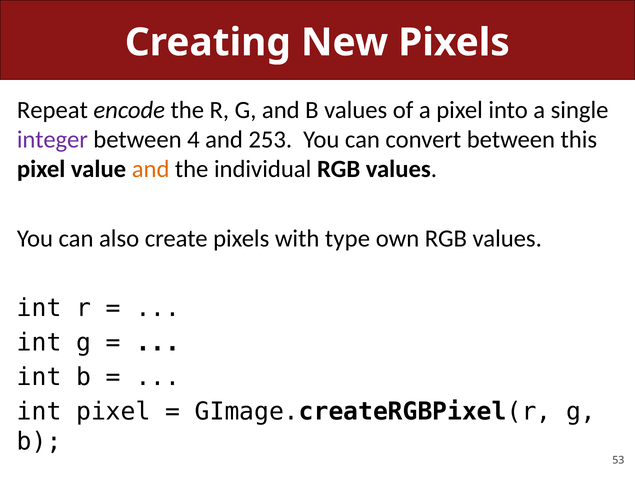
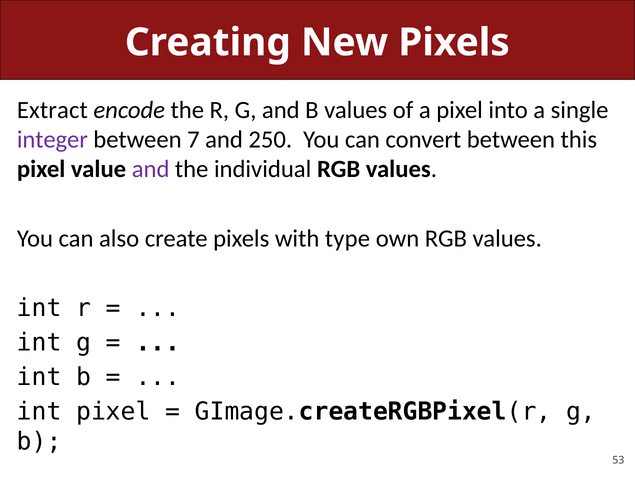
Repeat: Repeat -> Extract
4: 4 -> 7
253: 253 -> 250
and at (151, 169) colour: orange -> purple
